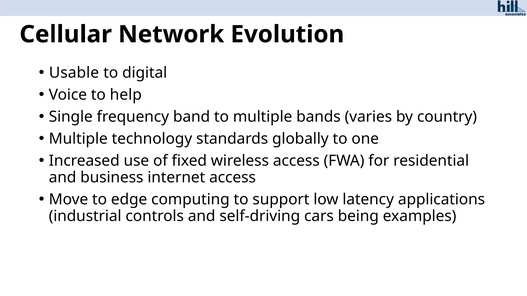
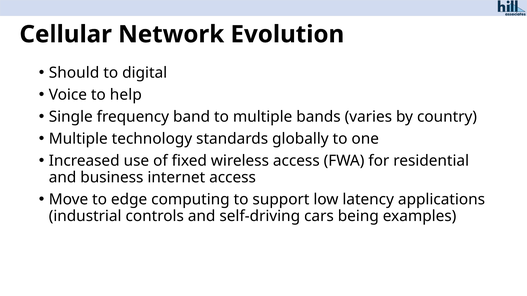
Usable: Usable -> Should
